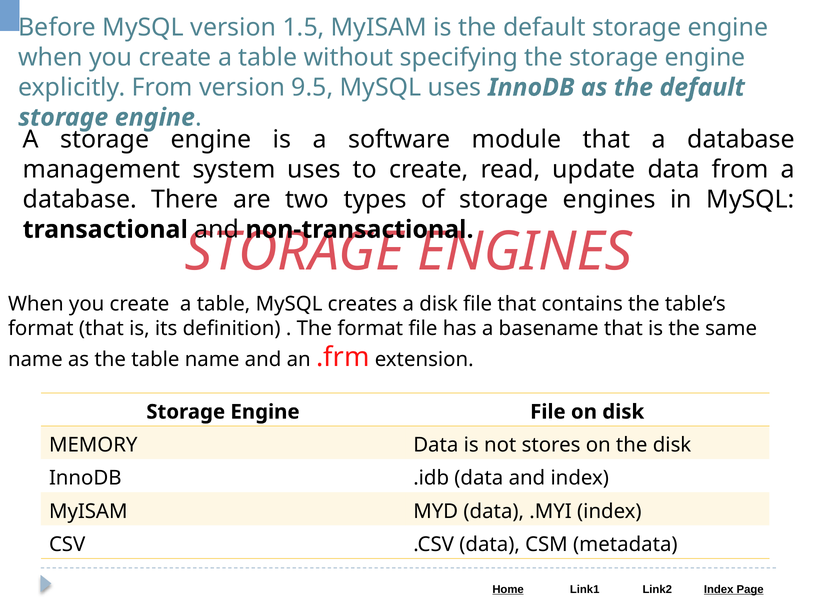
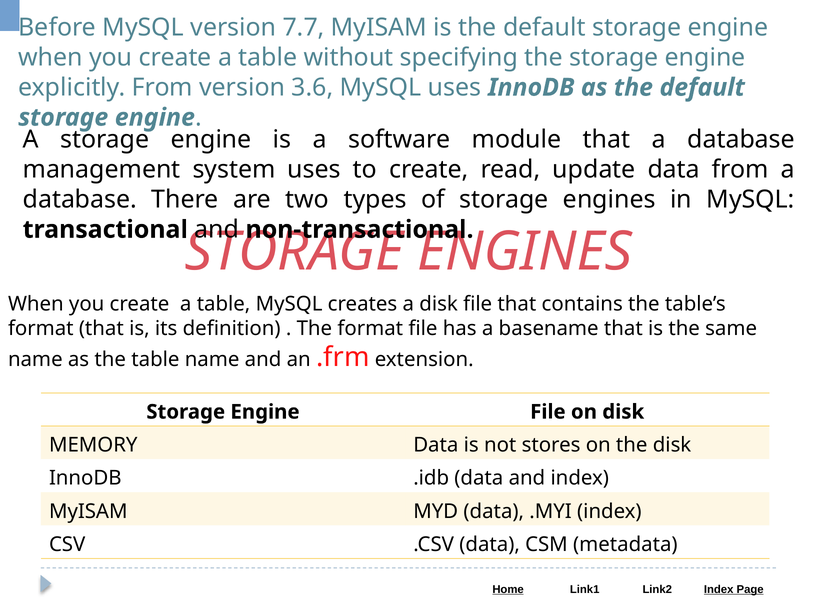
1.5: 1.5 -> 7.7
9.5: 9.5 -> 3.6
